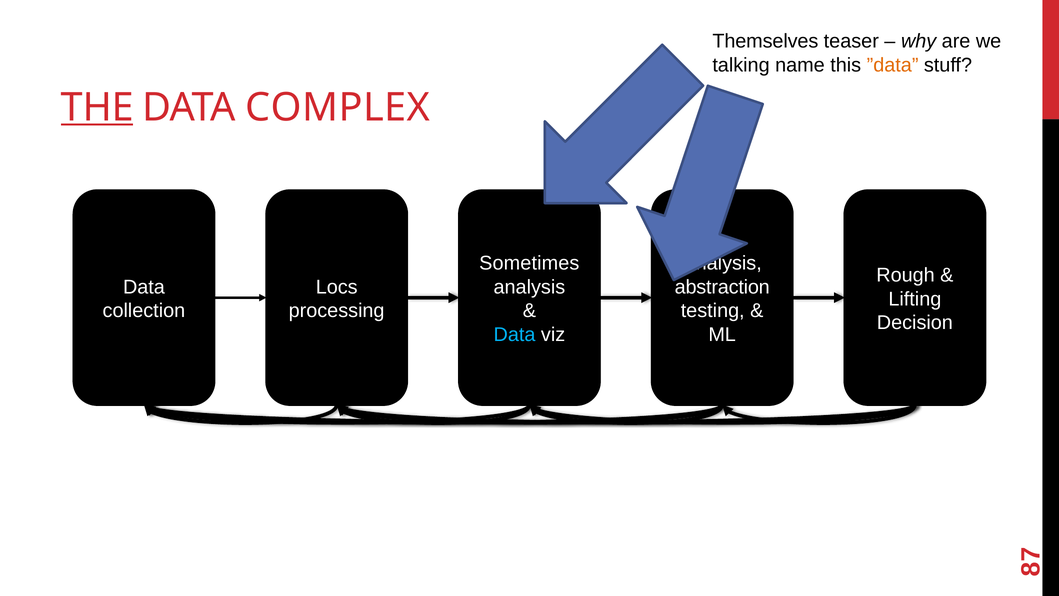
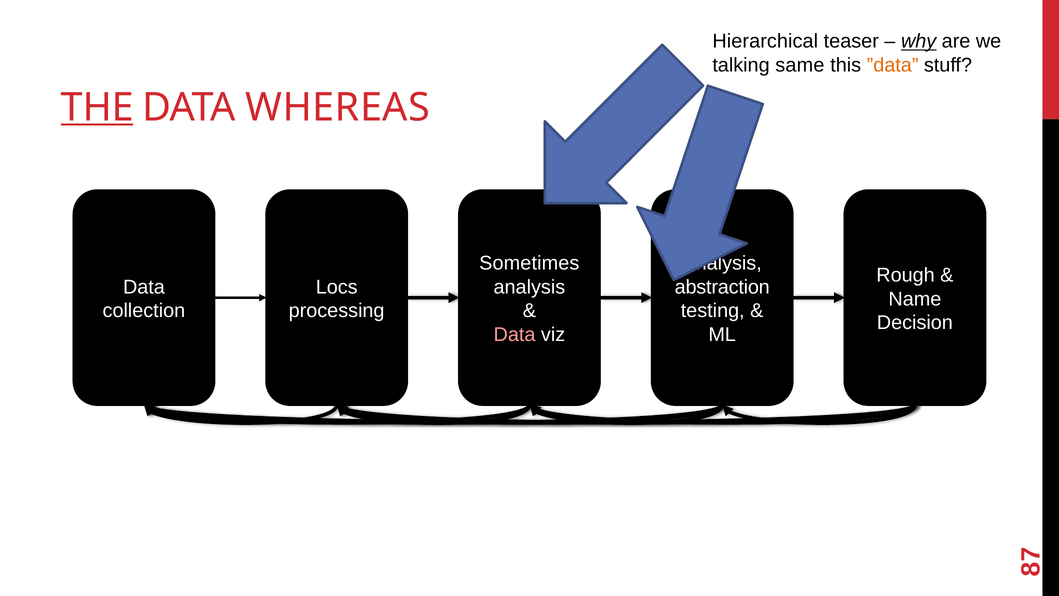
Themselves: Themselves -> Hierarchical
why underline: none -> present
name: name -> same
COMPLEX: COMPLEX -> WHEREAS
Lifting: Lifting -> Name
Data at (515, 335) colour: light blue -> pink
